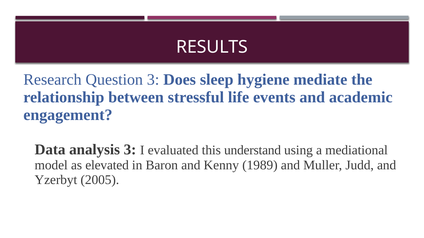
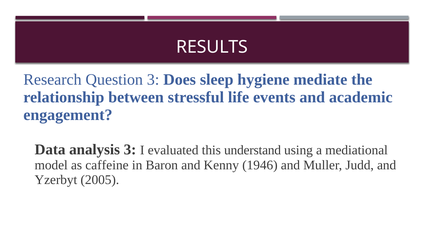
elevated: elevated -> caffeine
1989: 1989 -> 1946
